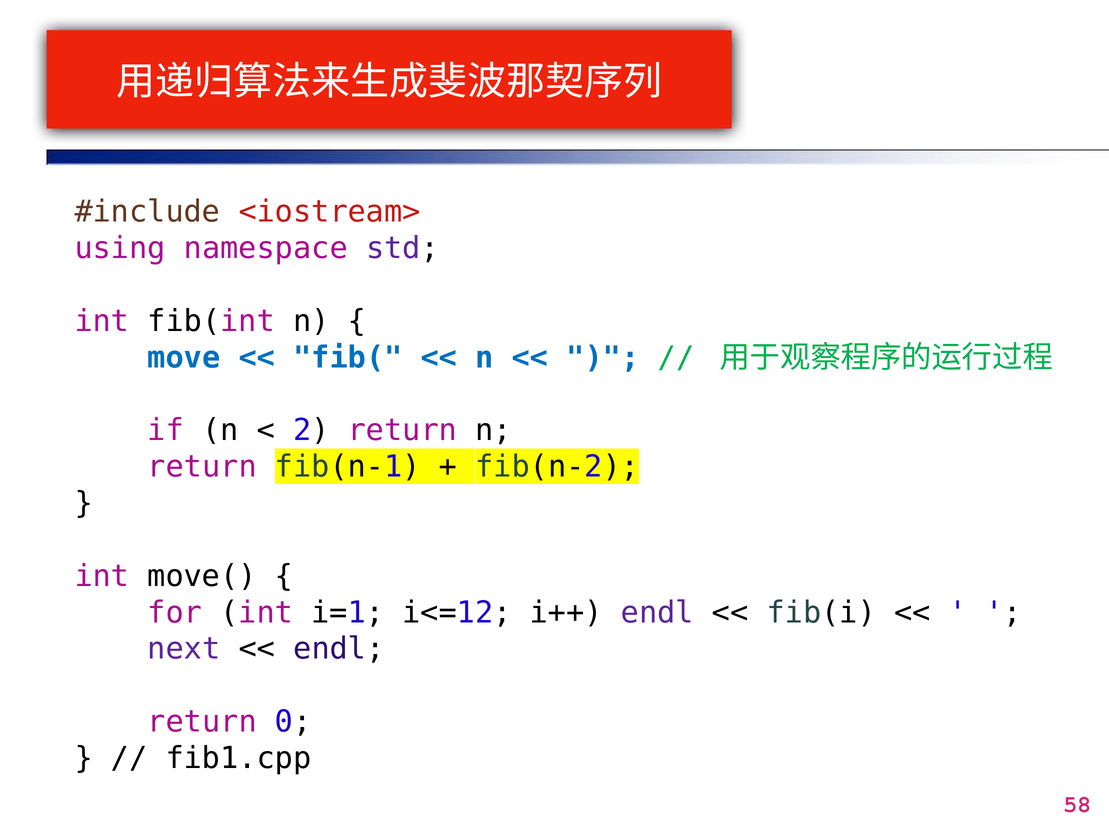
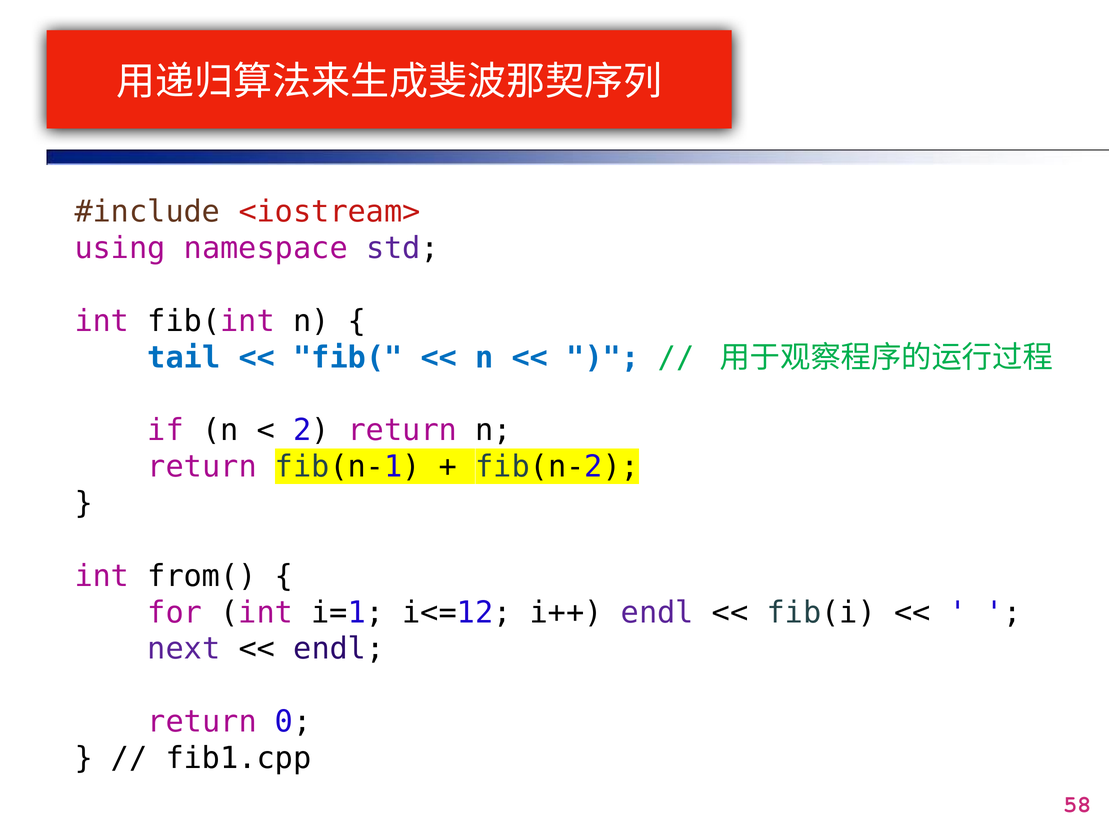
move: move -> tail
move(: move( -> from(
